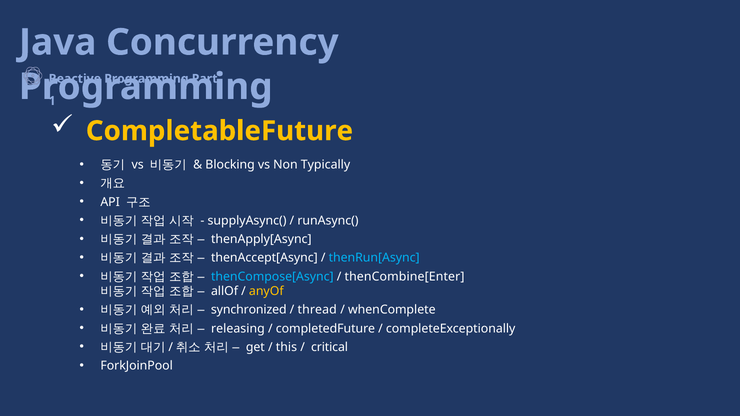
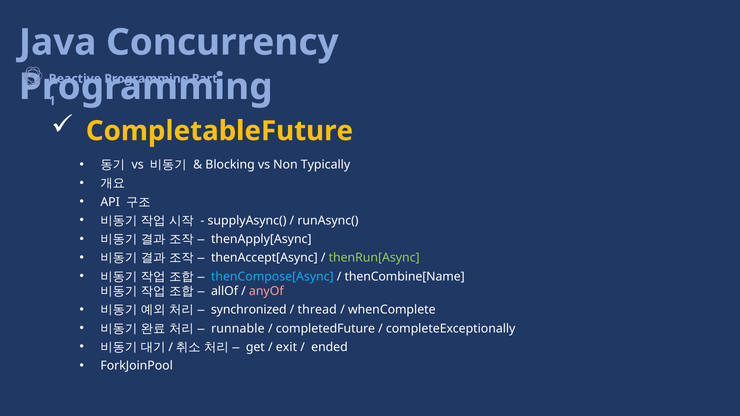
thenRun[Async colour: light blue -> light green
thenCombine[Enter: thenCombine[Enter -> thenCombine[Name
anyOf colour: yellow -> pink
releasing: releasing -> runnable
this: this -> exit
critical: critical -> ended
